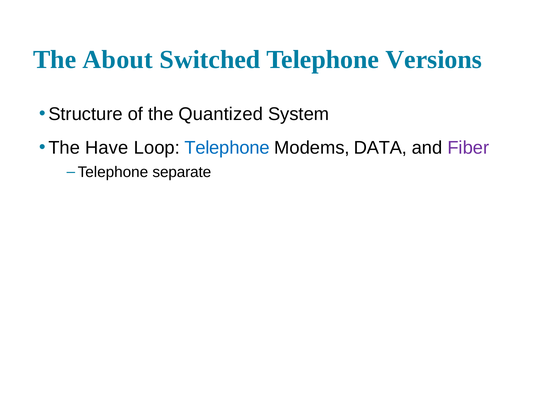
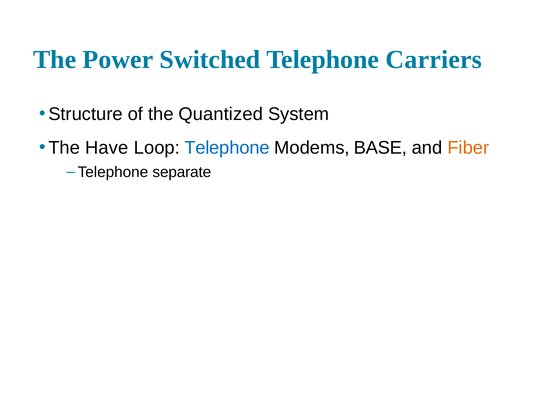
About: About -> Power
Versions: Versions -> Carriers
DATA: DATA -> BASE
Fiber colour: purple -> orange
